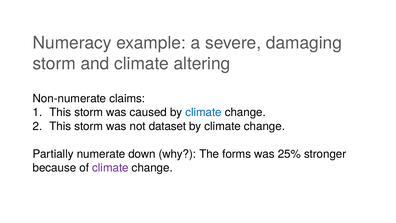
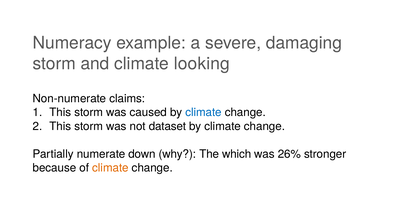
altering: altering -> looking
forms: forms -> which
25%: 25% -> 26%
climate at (110, 168) colour: purple -> orange
